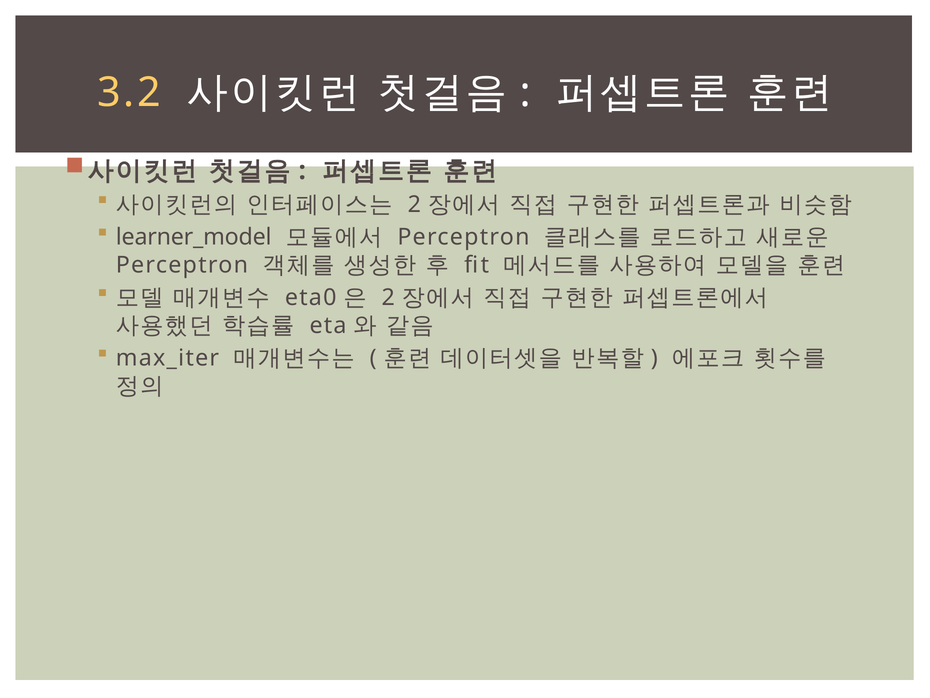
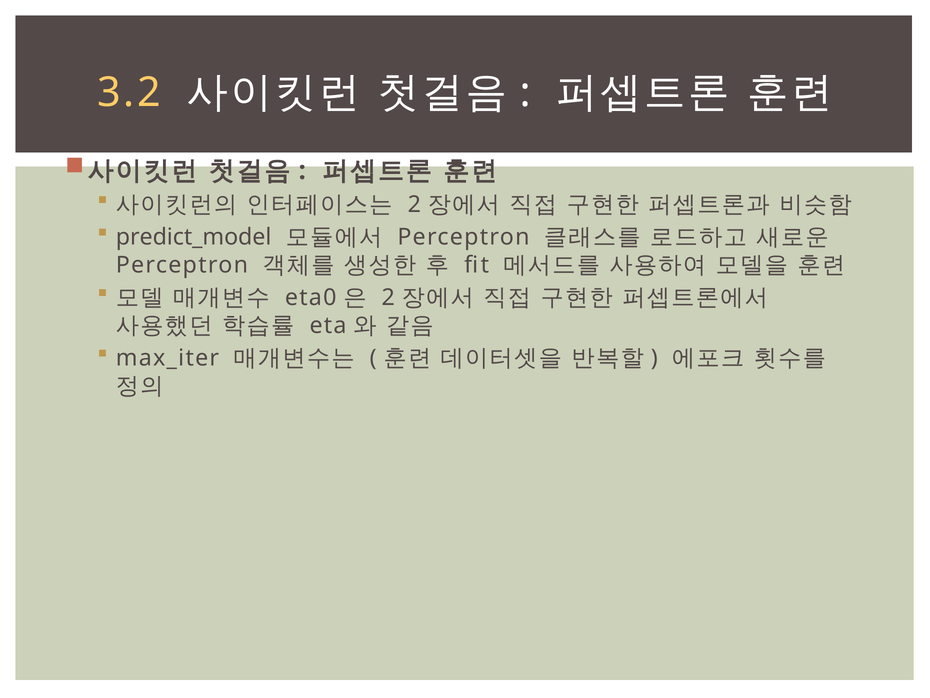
learner_model: learner_model -> predict_model
